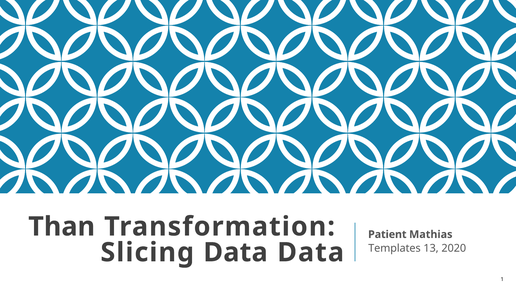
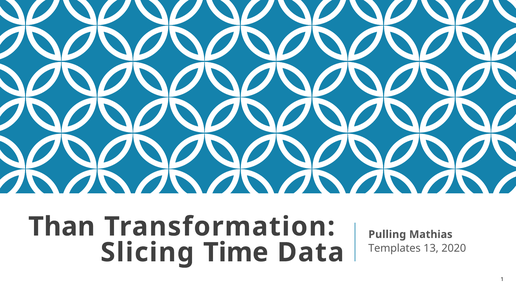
Patient: Patient -> Pulling
Slicing Data: Data -> Time
